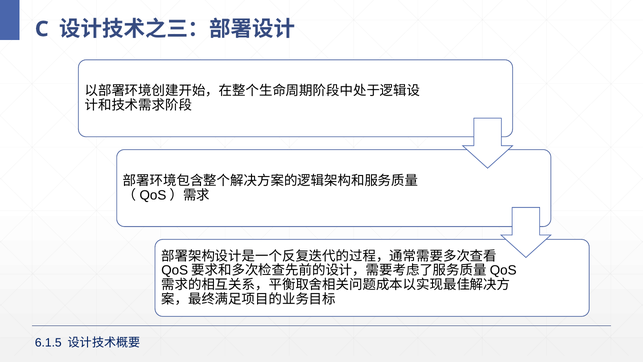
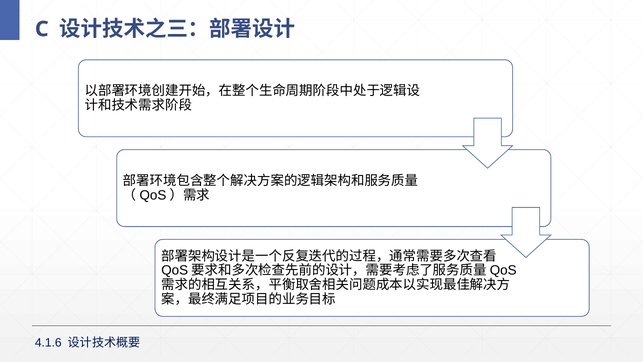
6.1.5: 6.1.5 -> 4.1.6
